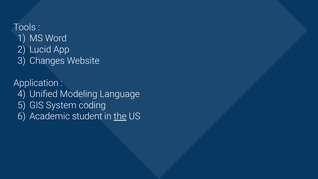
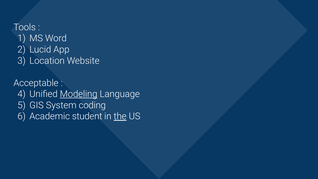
Changes: Changes -> Location
Application: Application -> Acceptable
Modeling underline: none -> present
